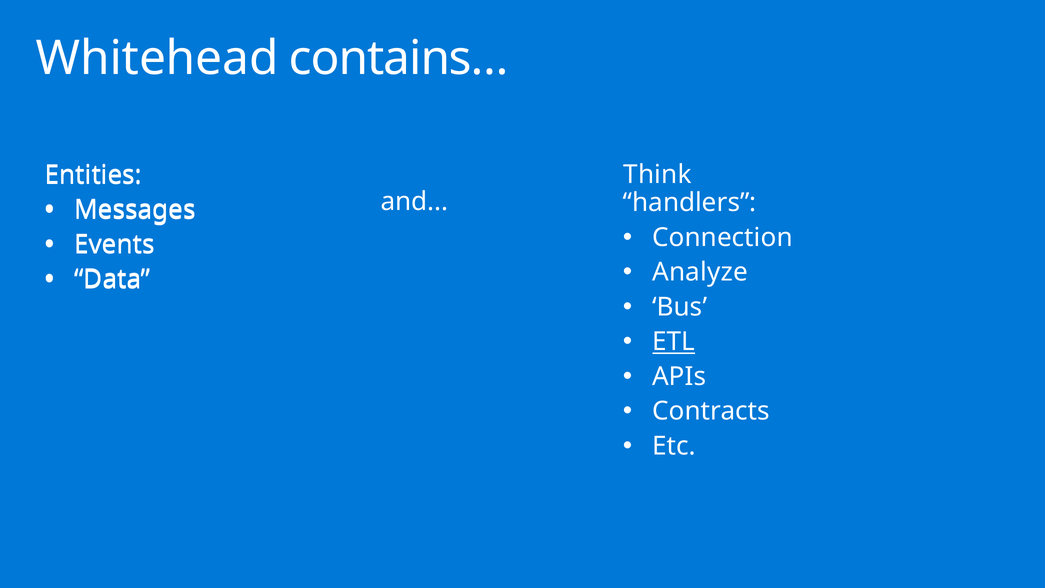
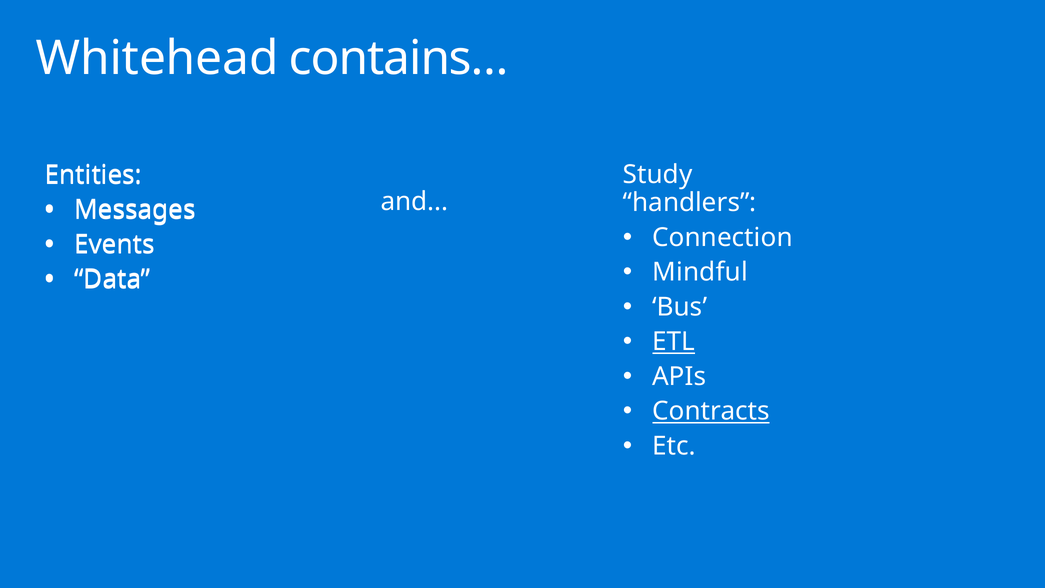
Think: Think -> Study
Analyze: Analyze -> Mindful
Contracts underline: none -> present
